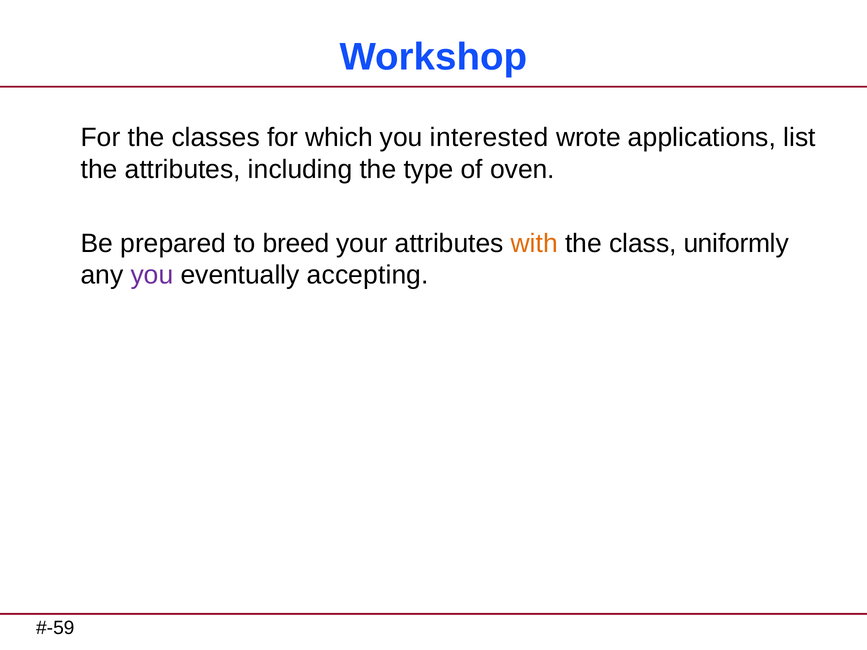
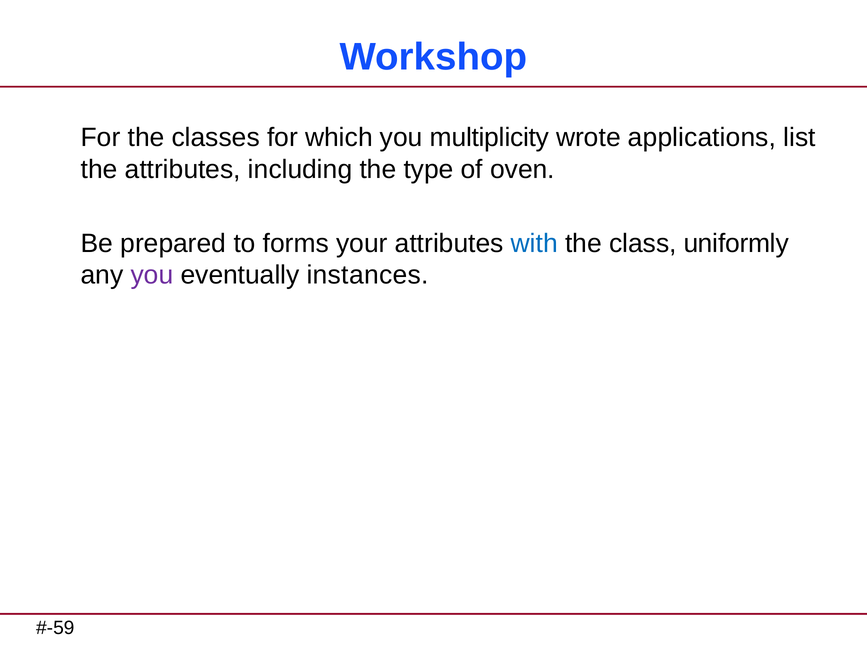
interested: interested -> multiplicity
breed: breed -> forms
with colour: orange -> blue
accepting: accepting -> instances
